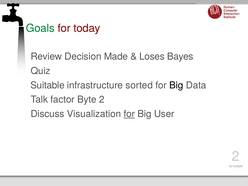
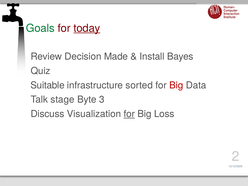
today underline: none -> present
Loses: Loses -> Install
Big at (176, 85) colour: black -> red
factor: factor -> stage
Byte 2: 2 -> 3
User: User -> Loss
